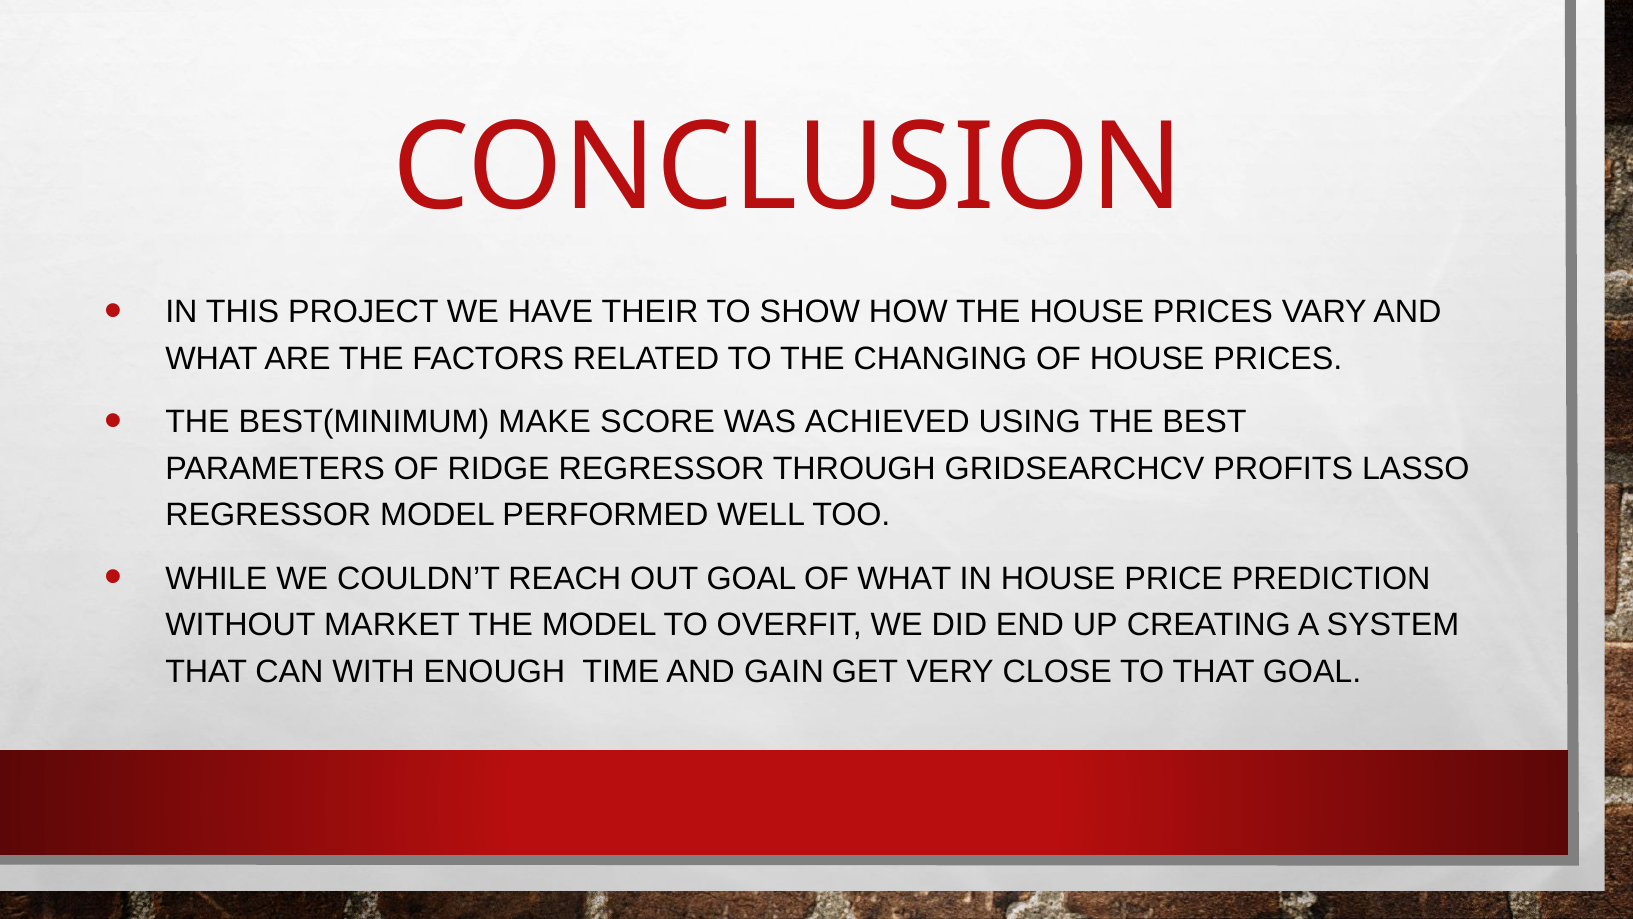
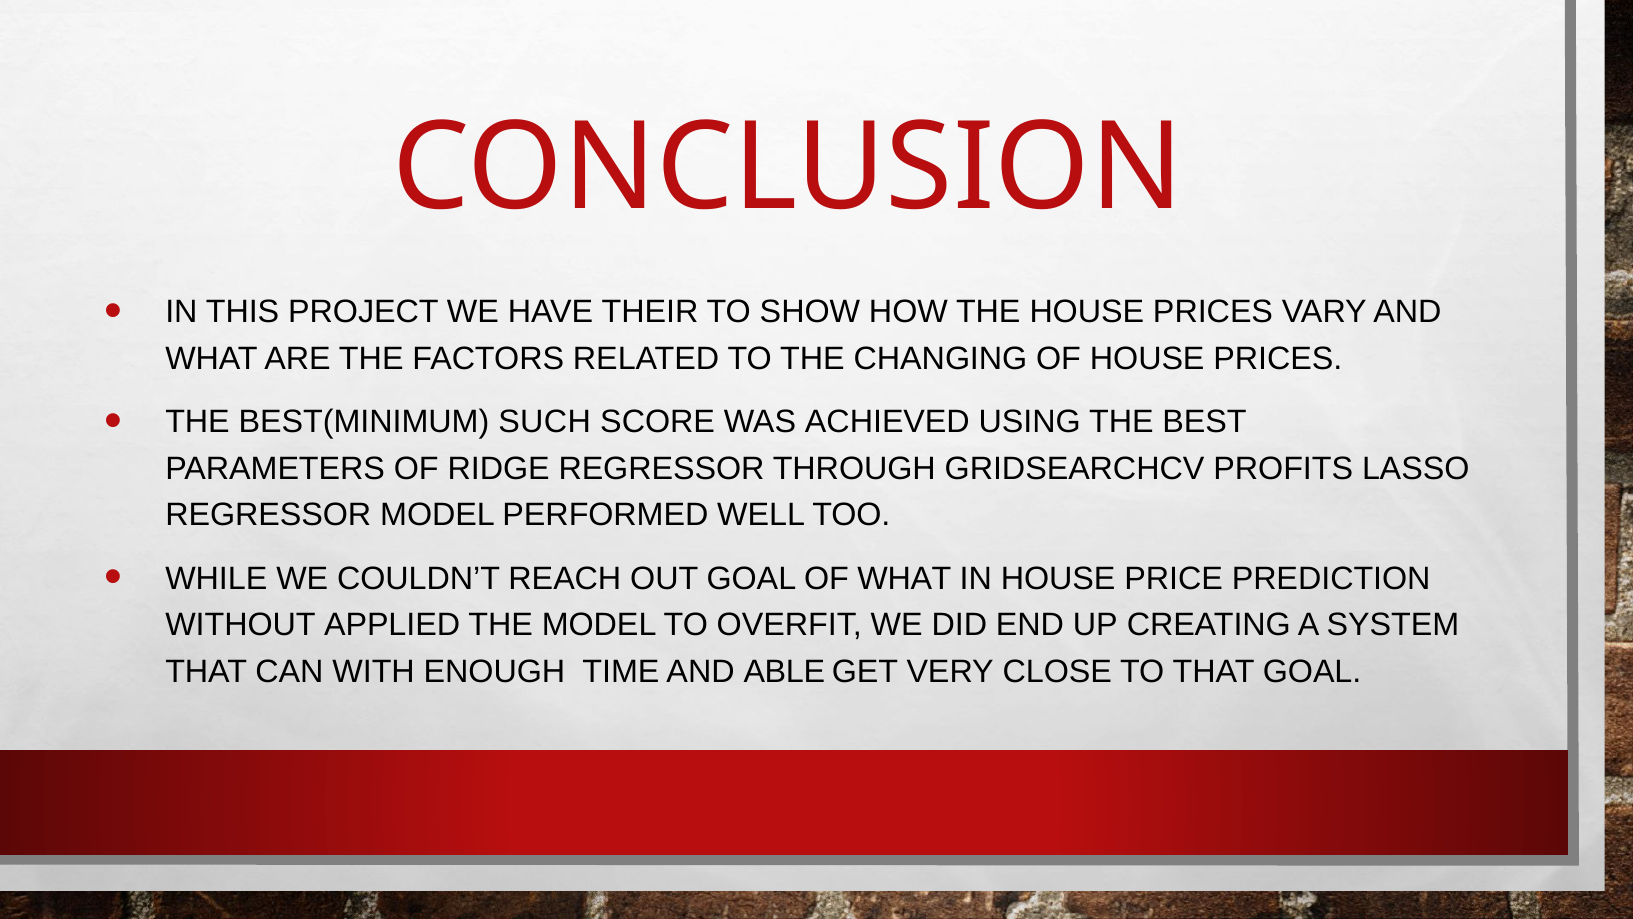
MAKE: MAKE -> SUCH
MARKET: MARKET -> APPLIED
GAIN: GAIN -> ABLE
